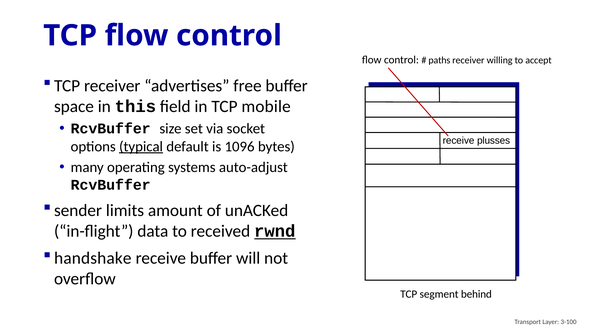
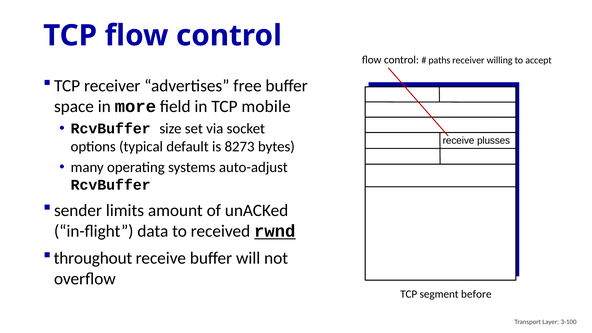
this: this -> more
typical underline: present -> none
1096: 1096 -> 8273
handshake: handshake -> throughout
behind: behind -> before
